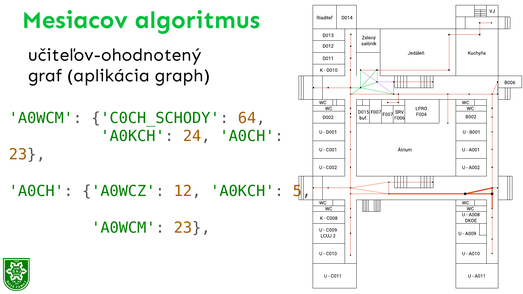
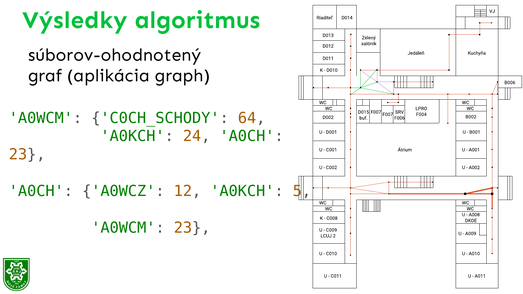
Mesiacov: Mesiacov -> Výsledky
učiteľov-ohodnotený: učiteľov-ohodnotený -> súborov-ohodnotený
